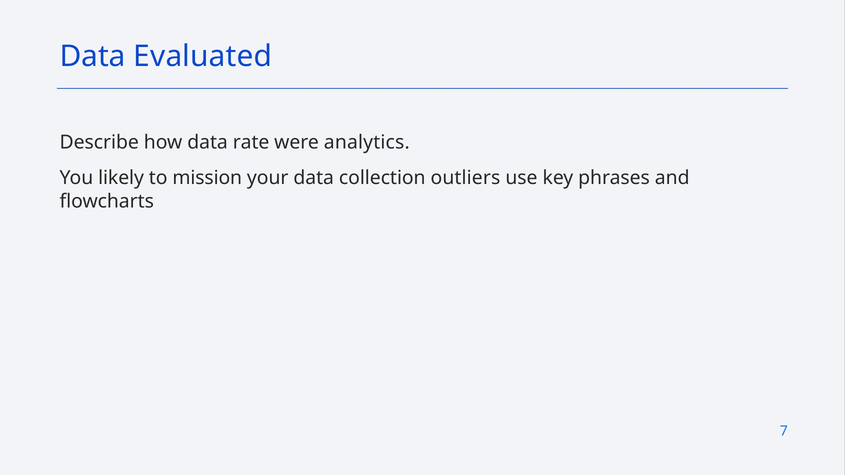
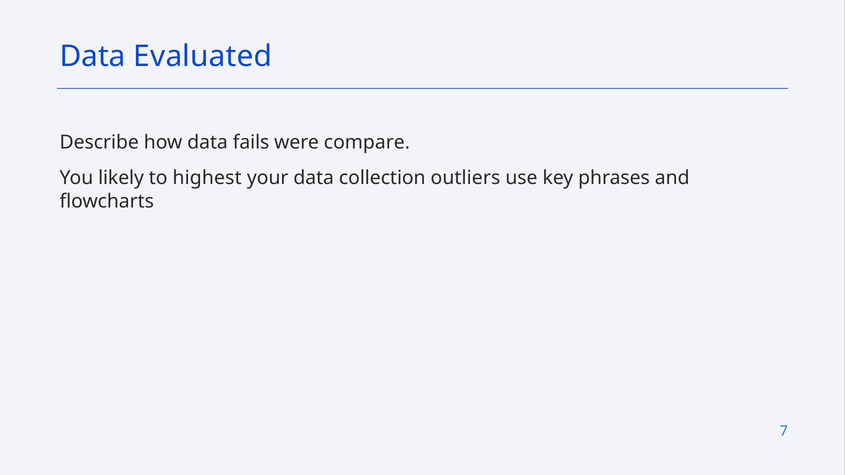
rate: rate -> fails
analytics: analytics -> compare
mission: mission -> highest
